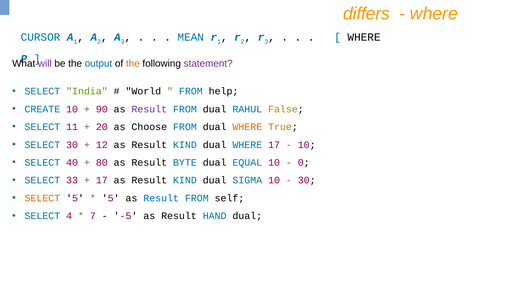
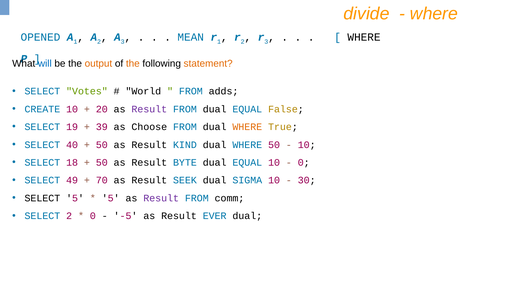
differs: differs -> divide
CURSOR: CURSOR -> OPENED
will colour: purple -> blue
output colour: blue -> orange
statement colour: purple -> orange
India: India -> Votes
help: help -> adds
90: 90 -> 20
FROM dual RAHUL: RAHUL -> EQUAL
11: 11 -> 19
20: 20 -> 39
SELECT 30: 30 -> 40
12 at (102, 145): 12 -> 50
WHERE 17: 17 -> 50
40: 40 -> 18
80 at (102, 163): 80 -> 50
33: 33 -> 49
17 at (102, 180): 17 -> 70
KIND at (185, 180): KIND -> SEEK
SELECT at (42, 198) colour: orange -> black
Result at (161, 198) colour: blue -> purple
self: self -> comm
SELECT 4: 4 -> 2
7 at (93, 216): 7 -> 0
HAND: HAND -> EVER
